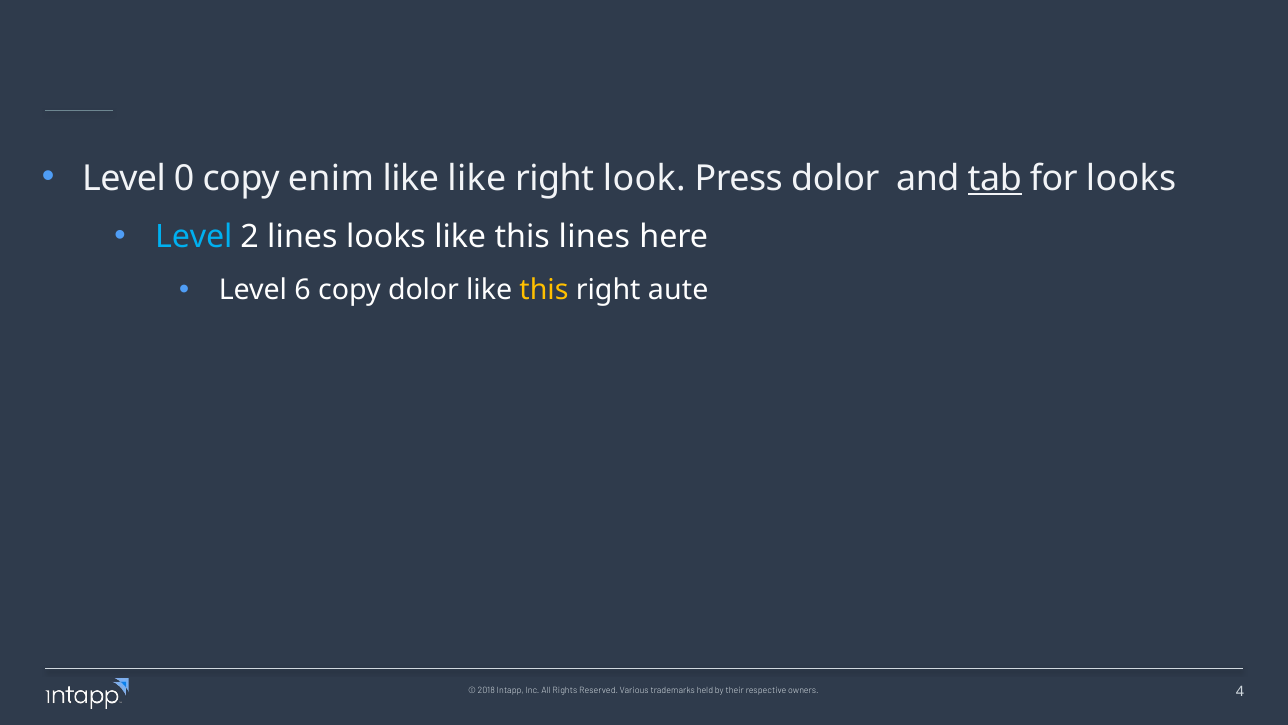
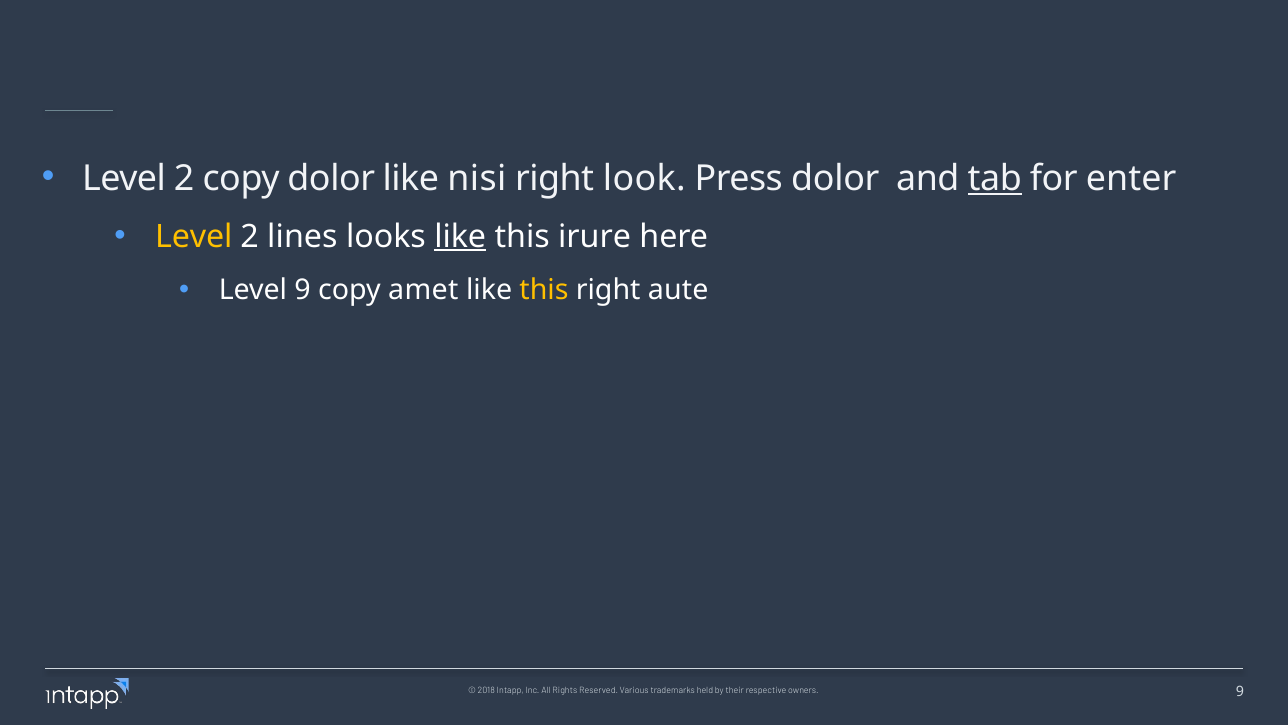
0 at (184, 178): 0 -> 2
copy enim: enim -> dolor
like like: like -> nisi
for looks: looks -> enter
Level at (194, 236) colour: light blue -> yellow
like at (460, 236) underline: none -> present
this lines: lines -> irure
Level 6: 6 -> 9
copy dolor: dolor -> amet
owners 4: 4 -> 9
